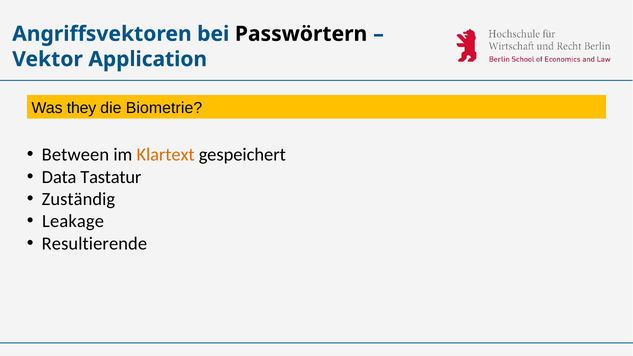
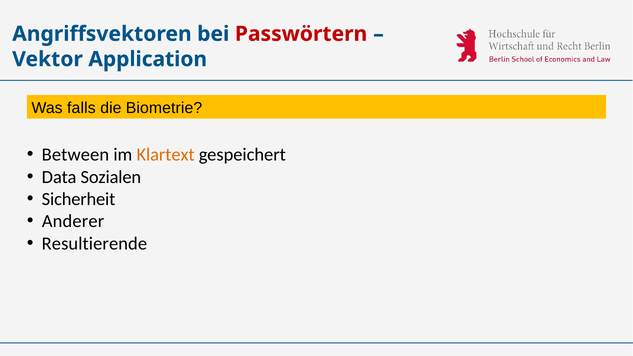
Passwörtern colour: black -> red
they: they -> falls
Tastatur: Tastatur -> Sozialen
Zuständig: Zuständig -> Sicherheit
Leakage: Leakage -> Anderer
